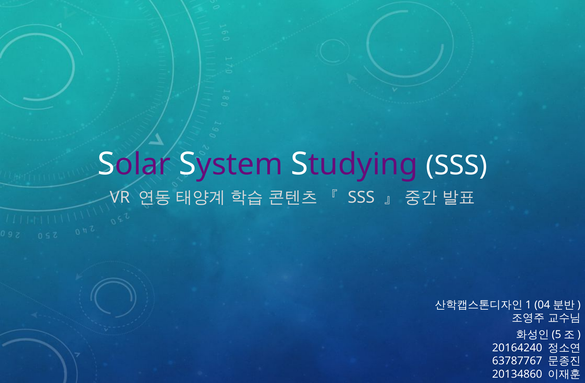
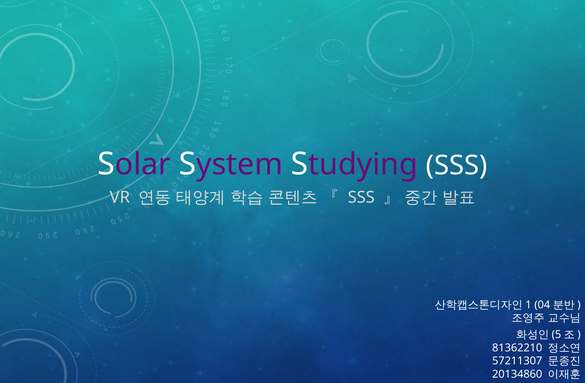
20164240: 20164240 -> 81362210
63787767: 63787767 -> 57211307
